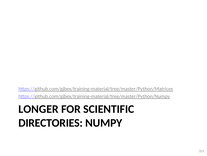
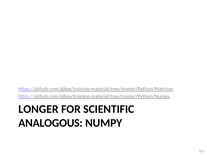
DIRECTORIES: DIRECTORIES -> ANALOGOUS
